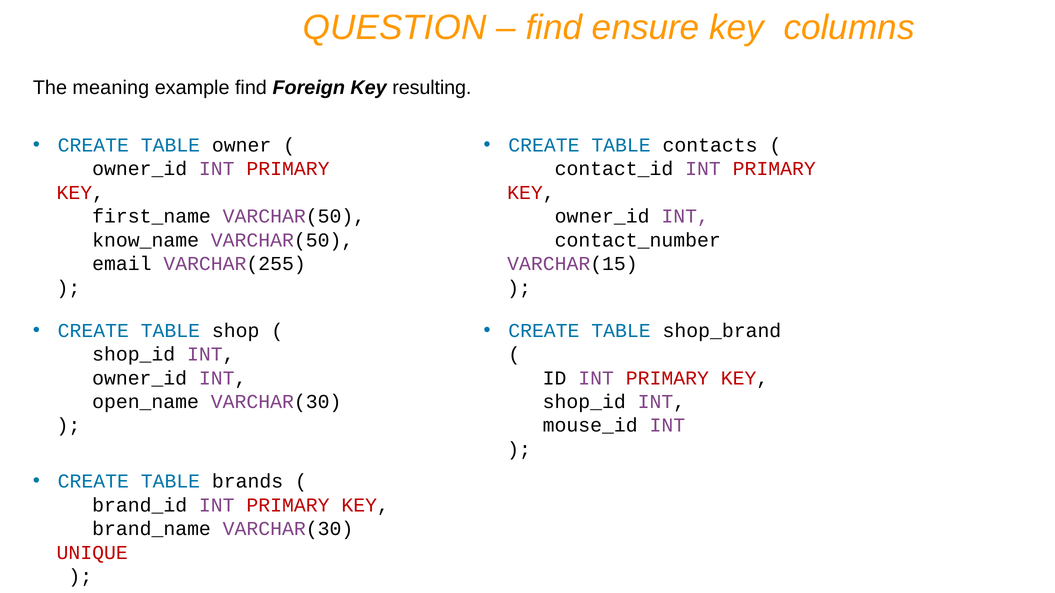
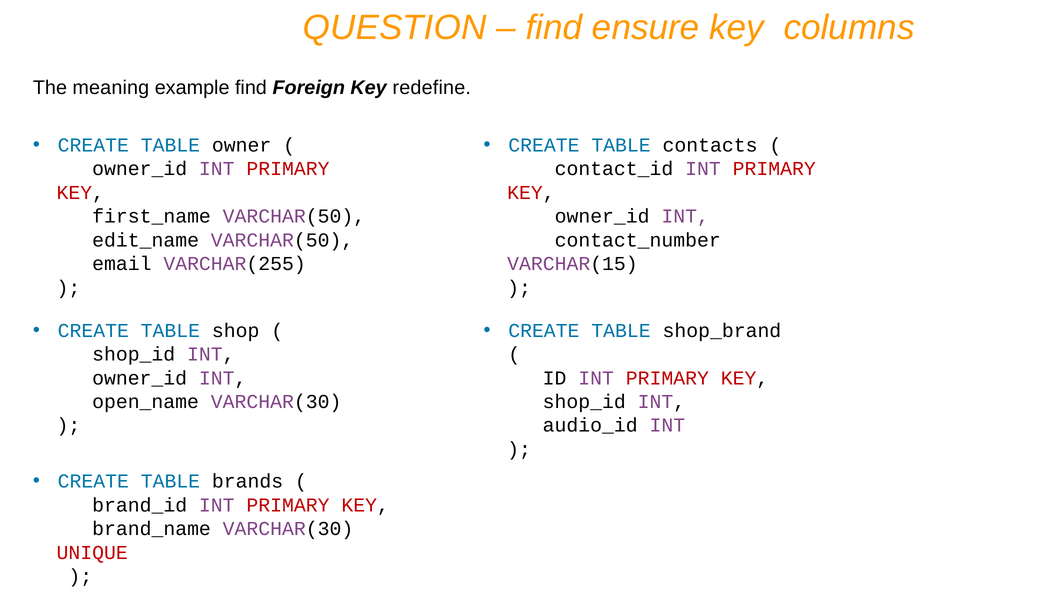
resulting: resulting -> redefine
know_name: know_name -> edit_name
mouse_id: mouse_id -> audio_id
